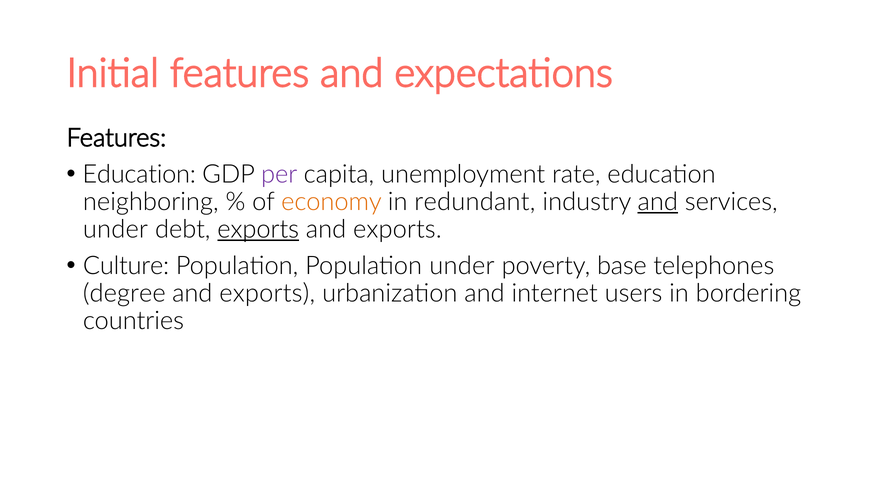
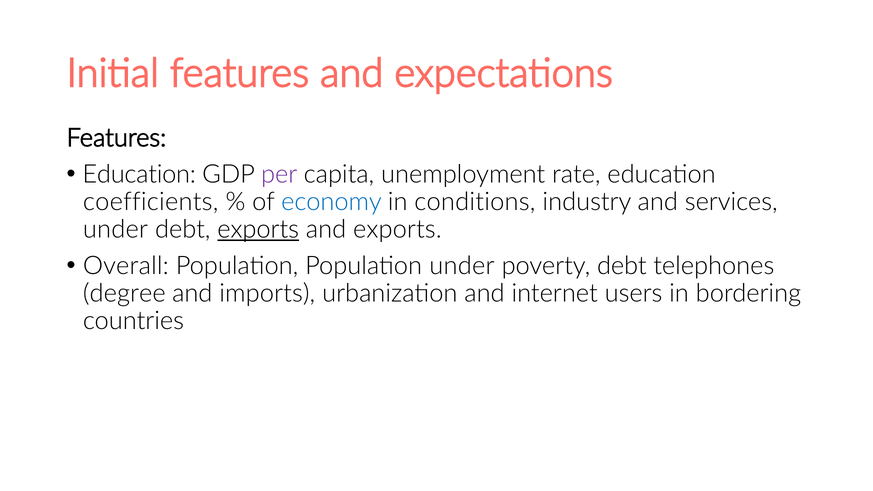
neighboring: neighboring -> coefficients
economy colour: orange -> blue
redundant: redundant -> conditions
and at (658, 202) underline: present -> none
Culture: Culture -> Overall
poverty base: base -> debt
exports at (267, 293): exports -> imports
